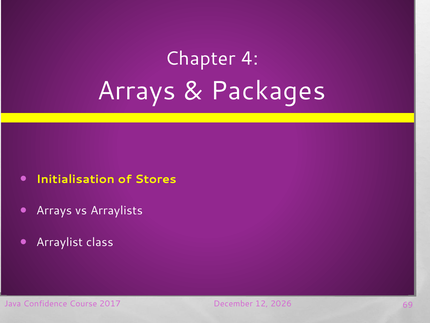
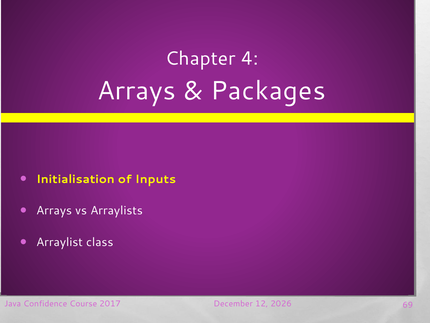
Stores: Stores -> Inputs
